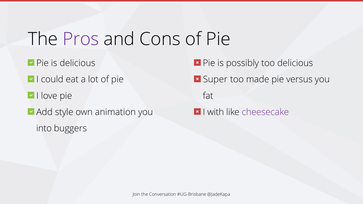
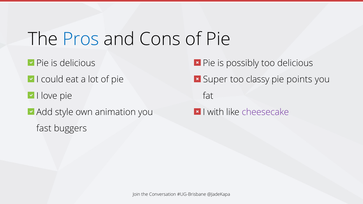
Pros colour: purple -> blue
made: made -> classy
versus: versus -> points
into: into -> fast
